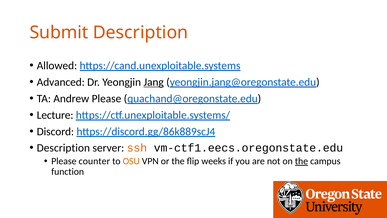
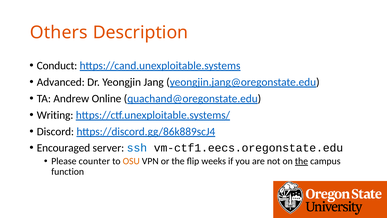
Submit: Submit -> Others
Allowed: Allowed -> Conduct
Jang underline: present -> none
Andrew Please: Please -> Online
Lecture: Lecture -> Writing
Description at (63, 148): Description -> Encouraged
ssh colour: orange -> blue
